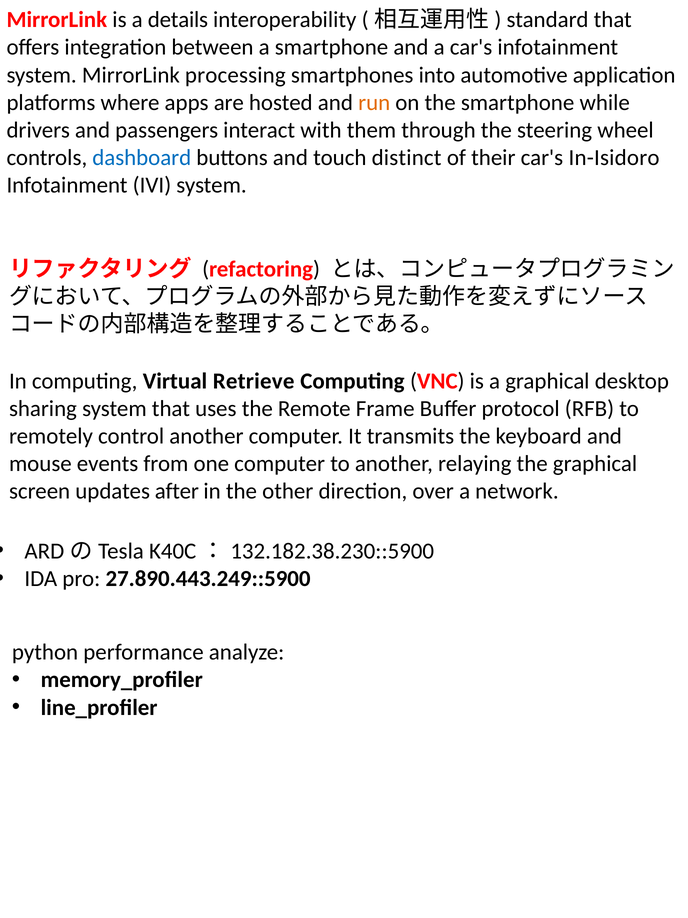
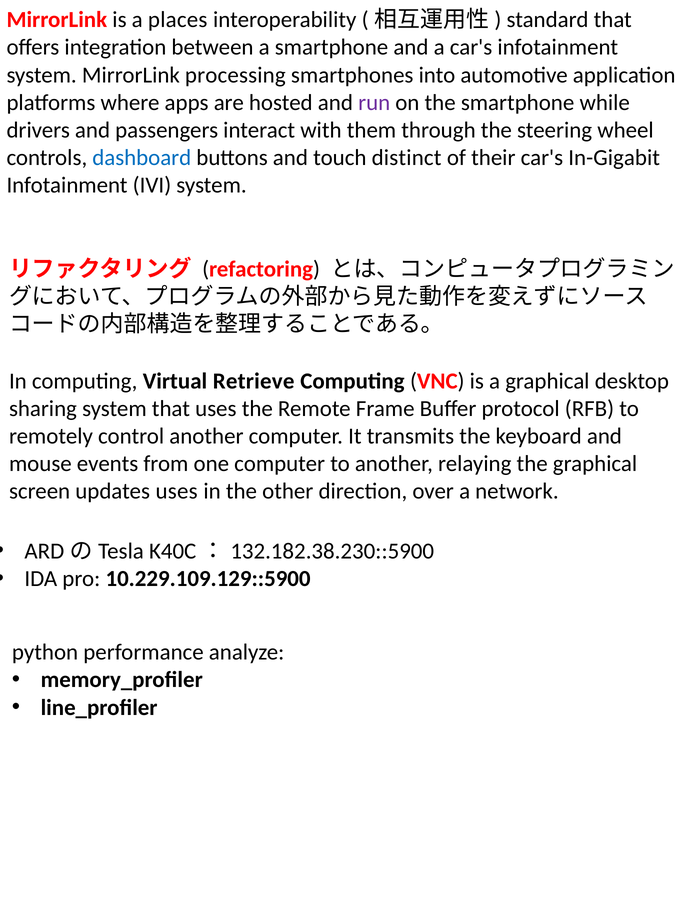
details: details -> places
run colour: orange -> purple
In-Isidoro: In-Isidoro -> In-Gigabit
updates after: after -> uses
27.890.443.249::5900: 27.890.443.249::5900 -> 10.229.109.129::5900
